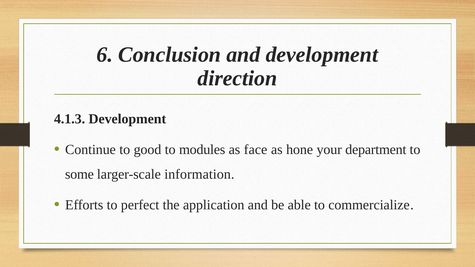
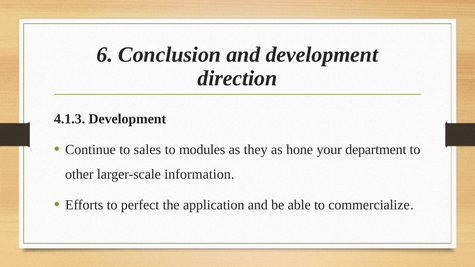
good: good -> sales
face: face -> they
some: some -> other
